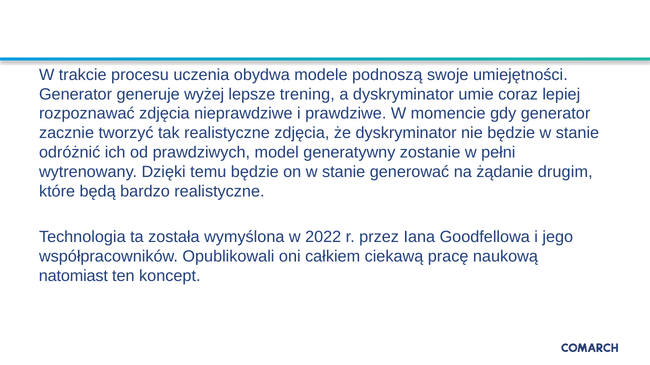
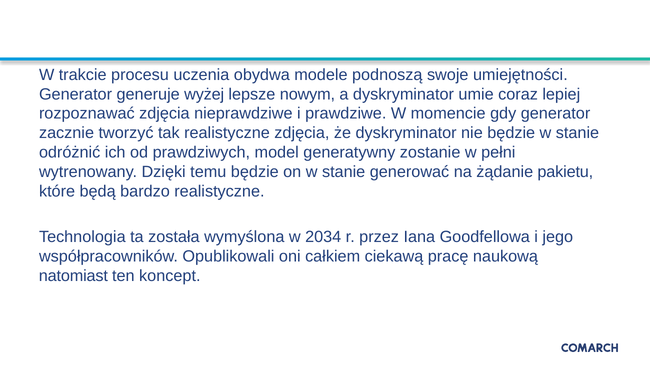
trening: trening -> nowym
drugim: drugim -> pakietu
2022: 2022 -> 2034
